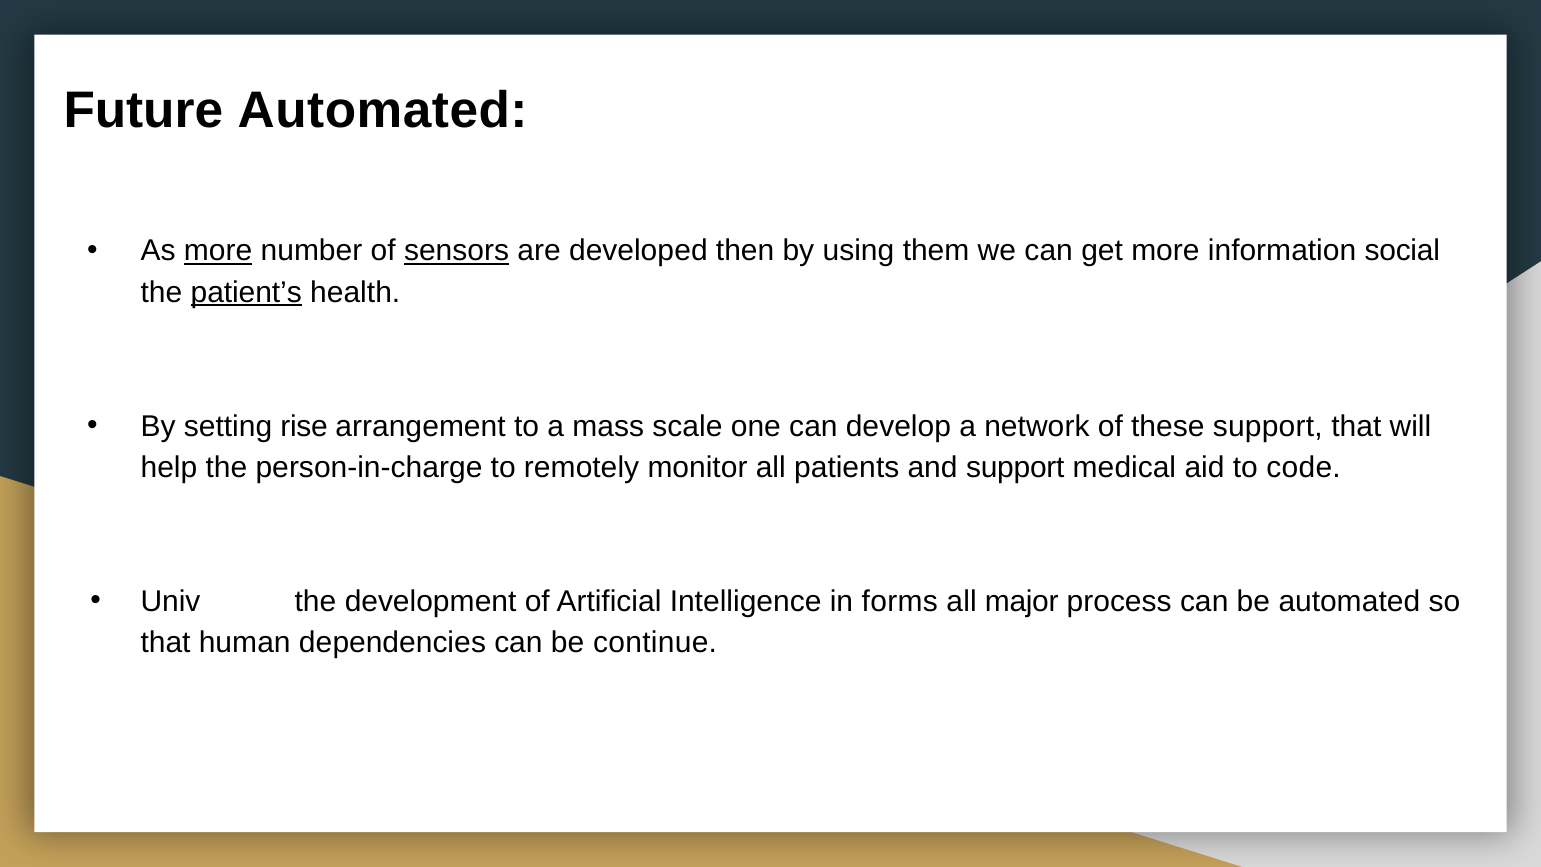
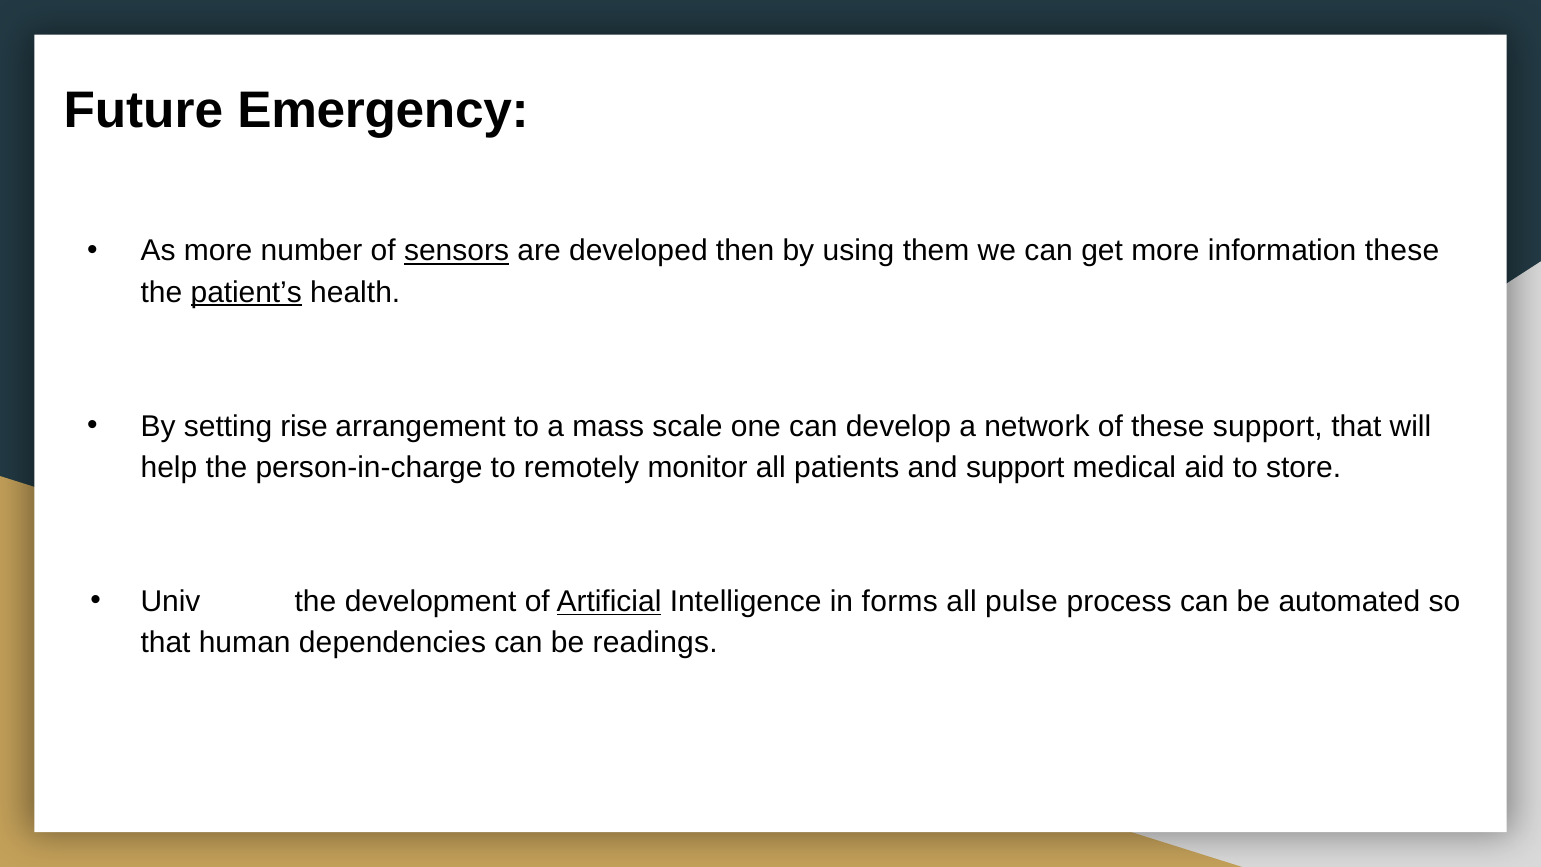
Future Automated: Automated -> Emergency
more at (218, 251) underline: present -> none
information social: social -> these
code: code -> store
Artificial underline: none -> present
major: major -> pulse
continue: continue -> readings
